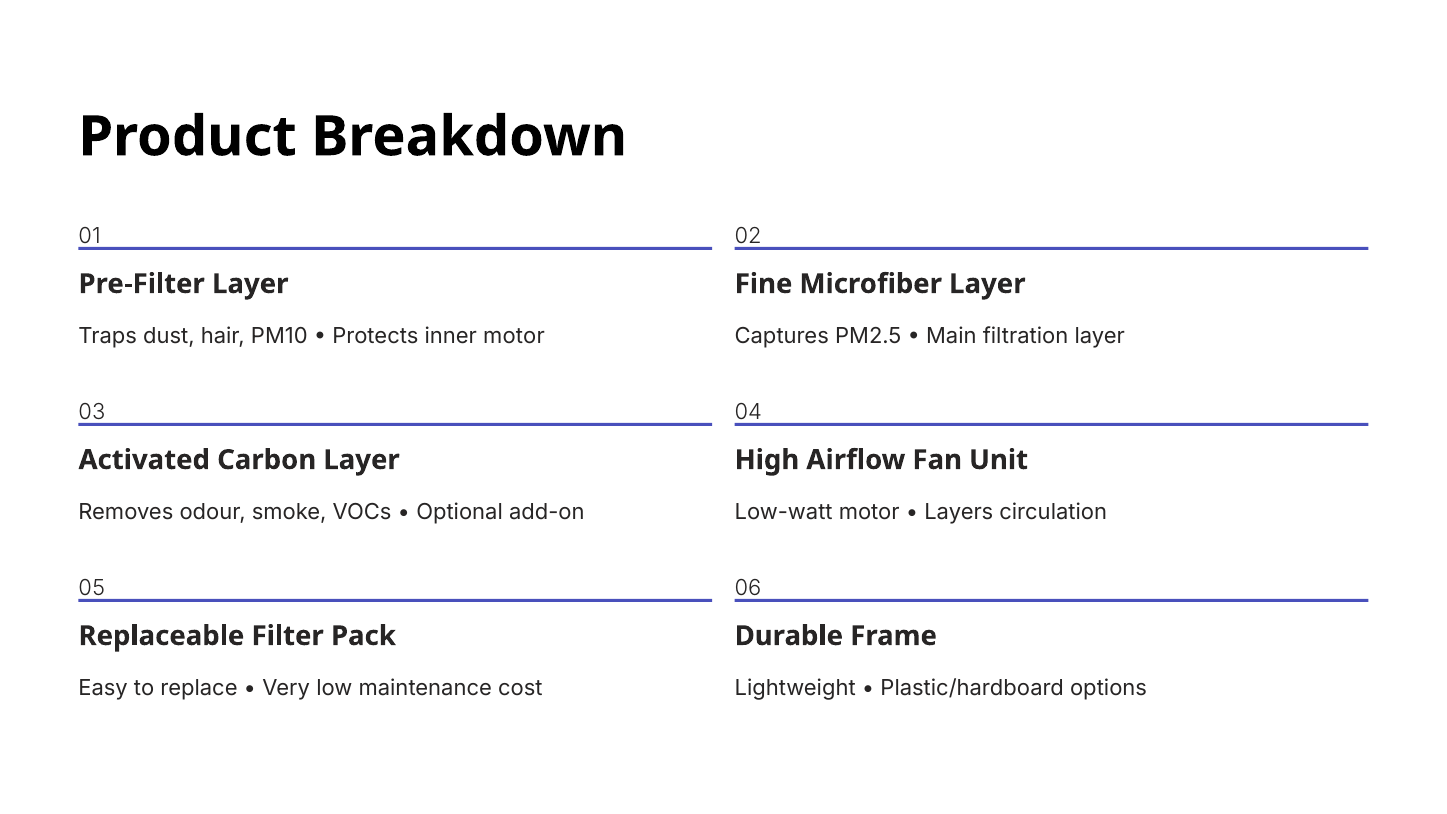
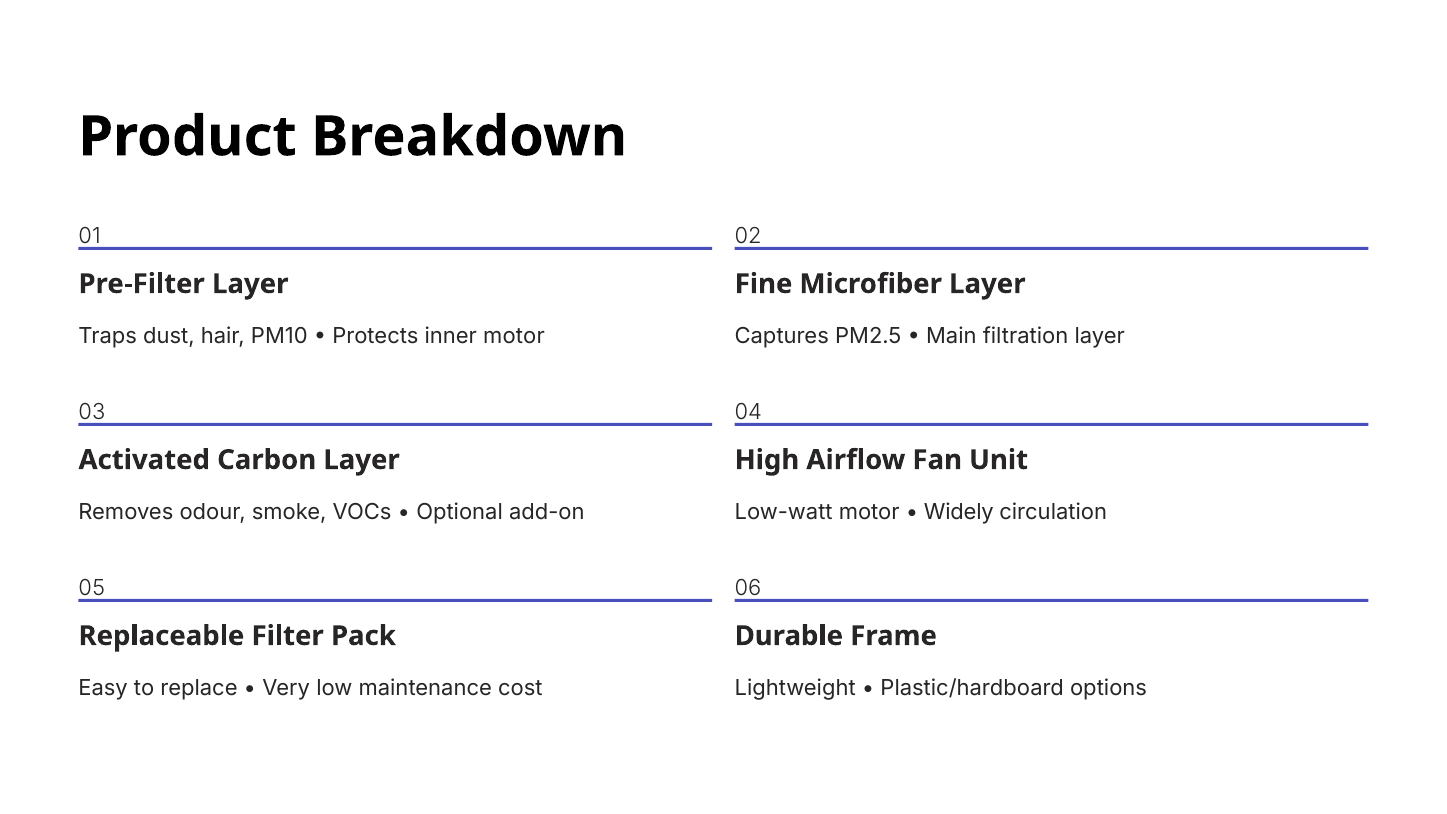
Layers: Layers -> Widely
